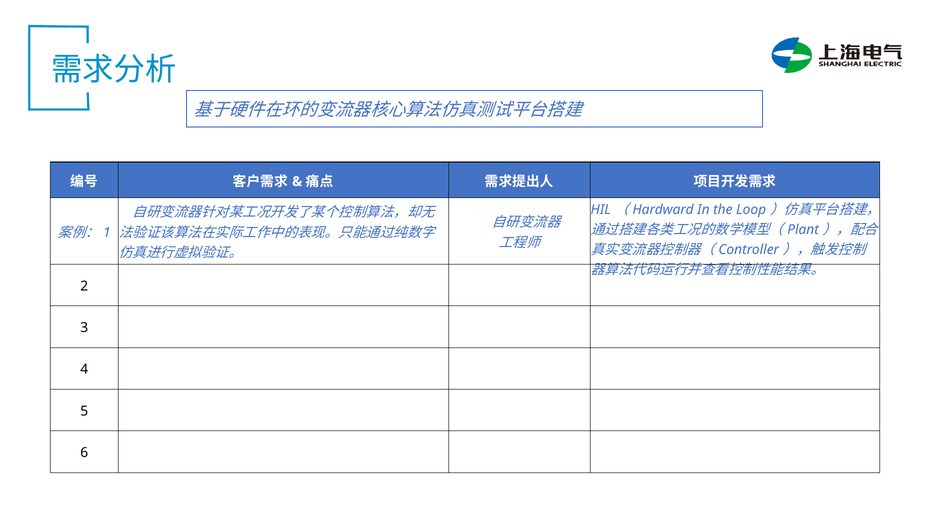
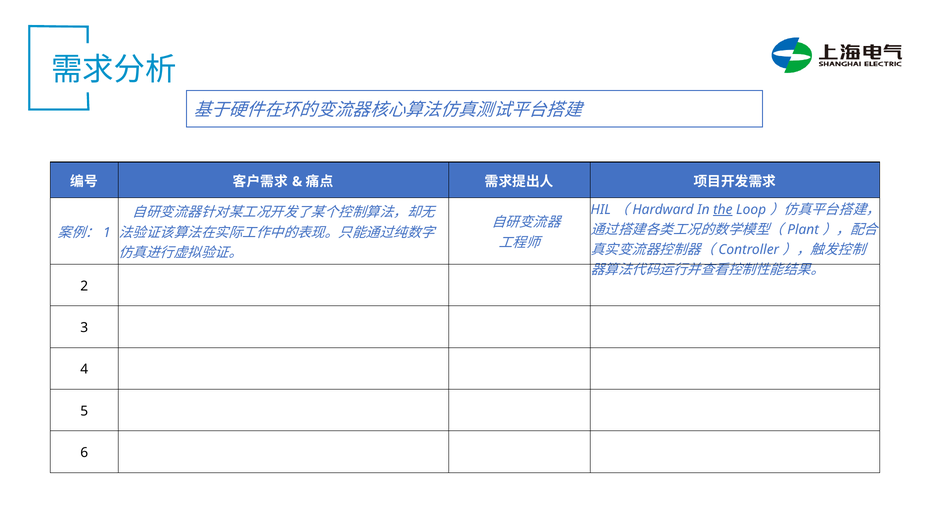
the underline: none -> present
